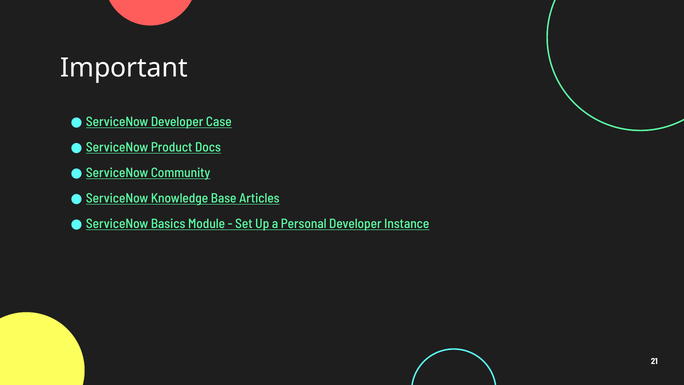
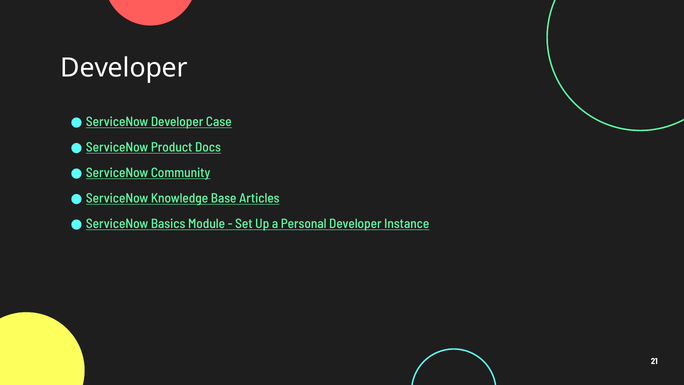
Important at (124, 68): Important -> Developer
